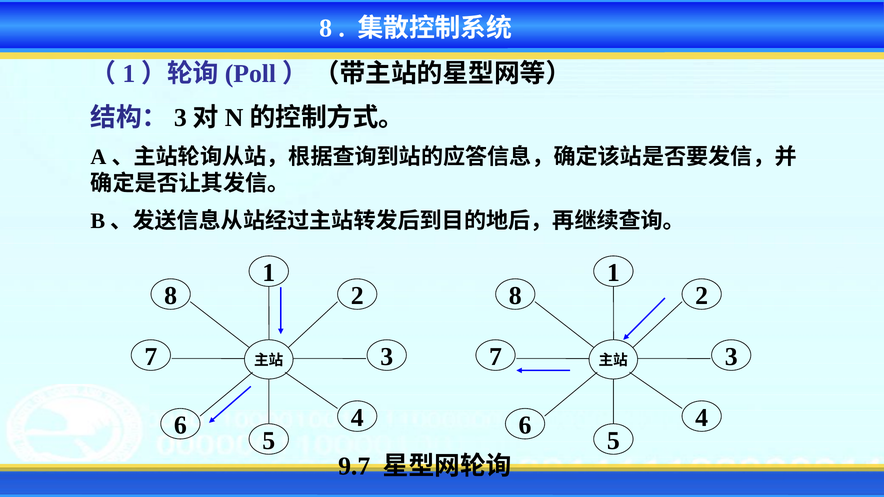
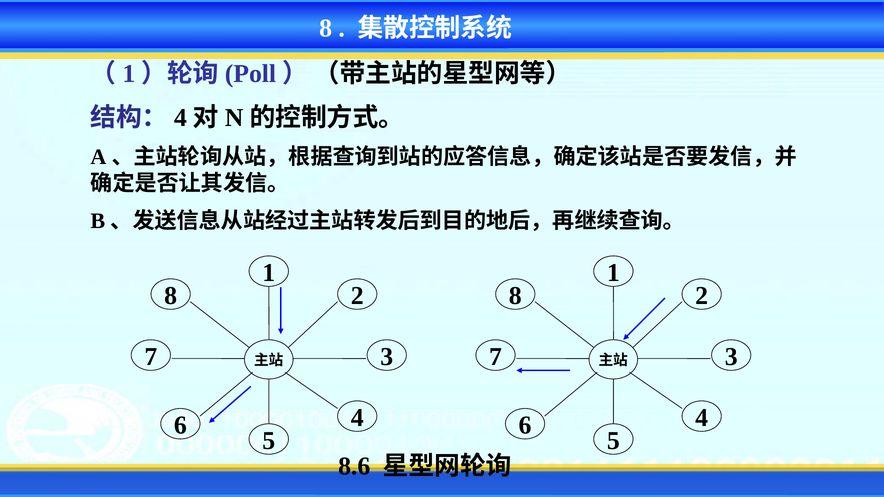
3 at (180, 118): 3 -> 4
9.7: 9.7 -> 8.6
